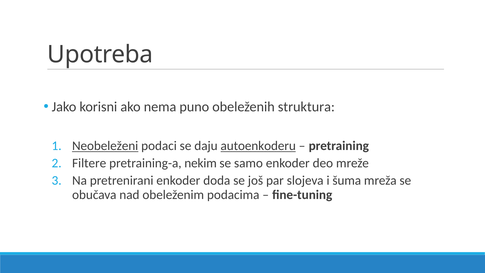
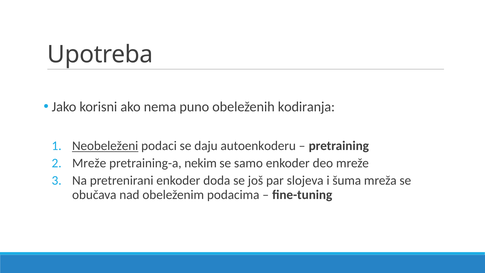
struktura: struktura -> kodiranja
autoenkoderu underline: present -> none
Filtere at (89, 163): Filtere -> Mreže
